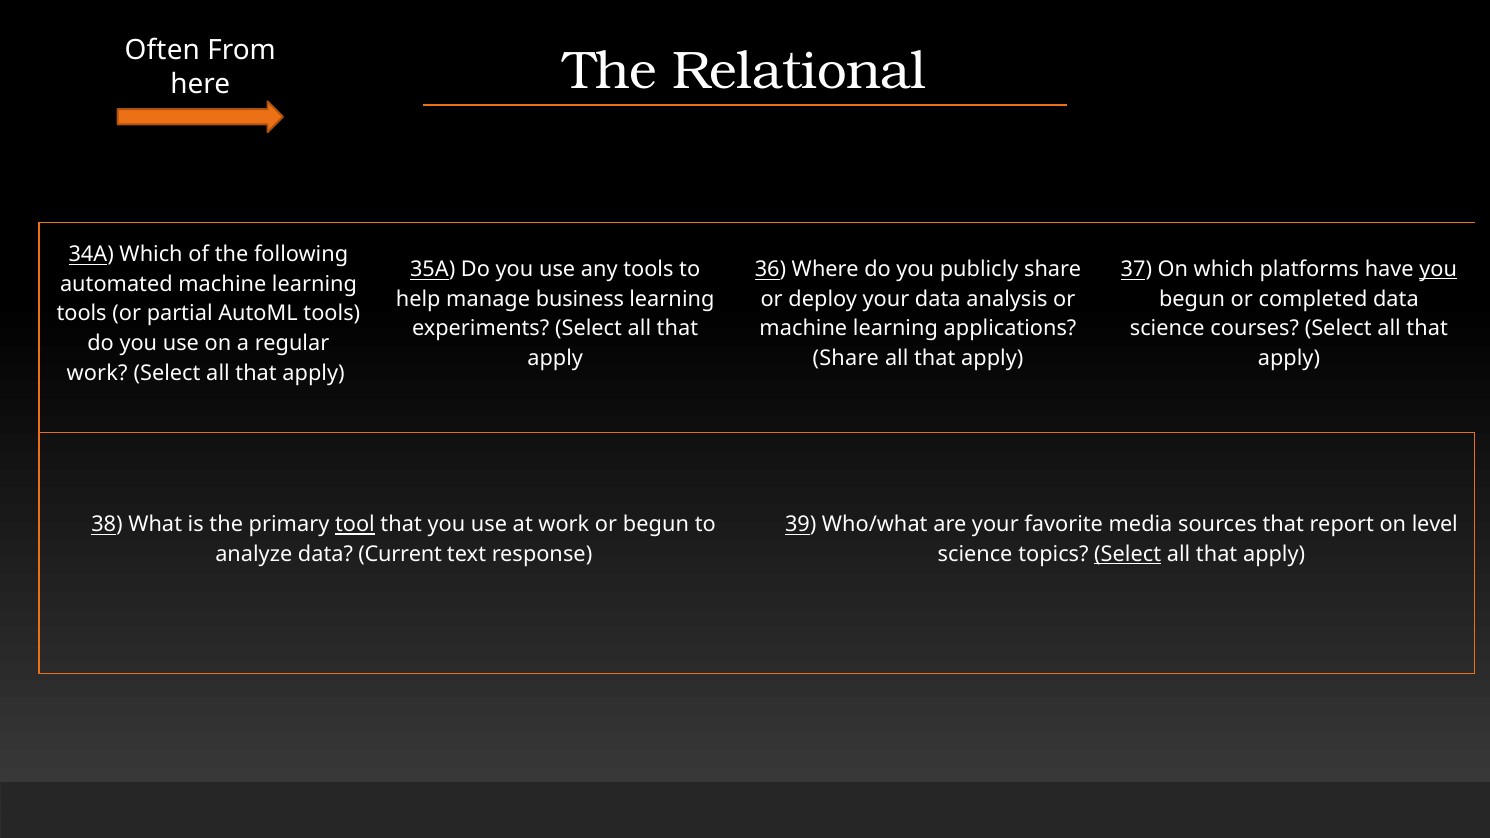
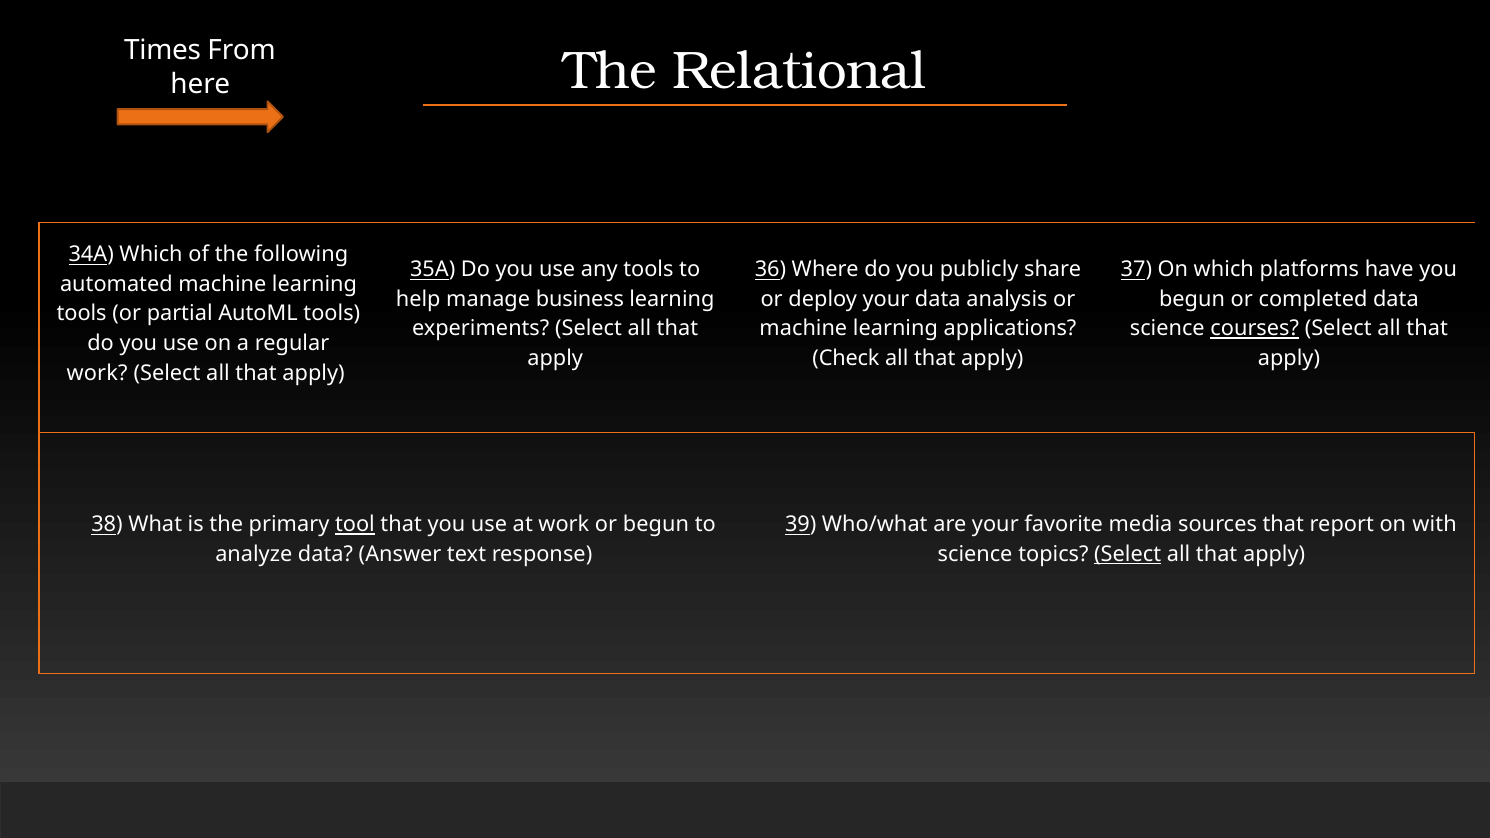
Often: Often -> Times
you at (1438, 269) underline: present -> none
courses underline: none -> present
Share at (846, 358): Share -> Check
level: level -> with
Current: Current -> Answer
